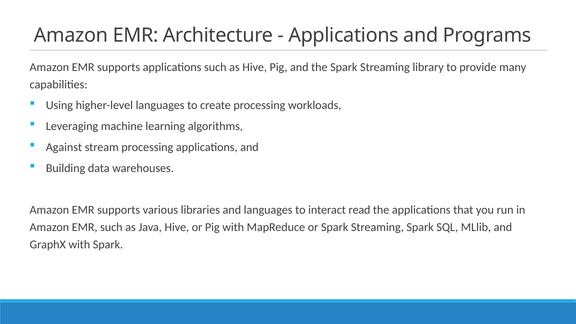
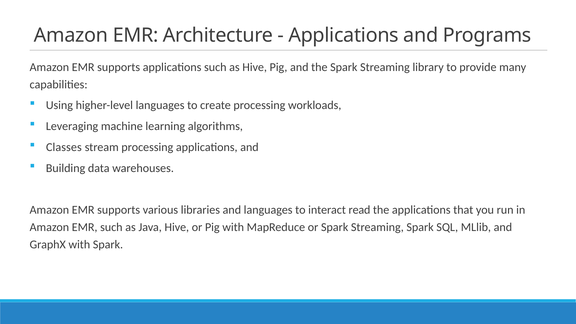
Against: Against -> Classes
